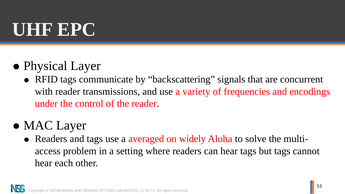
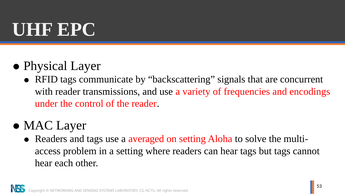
on widely: widely -> setting
